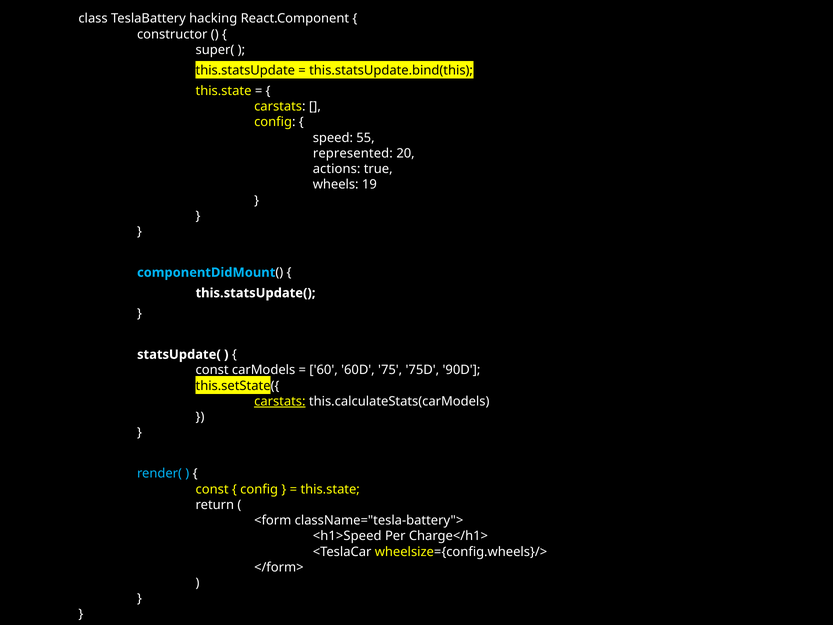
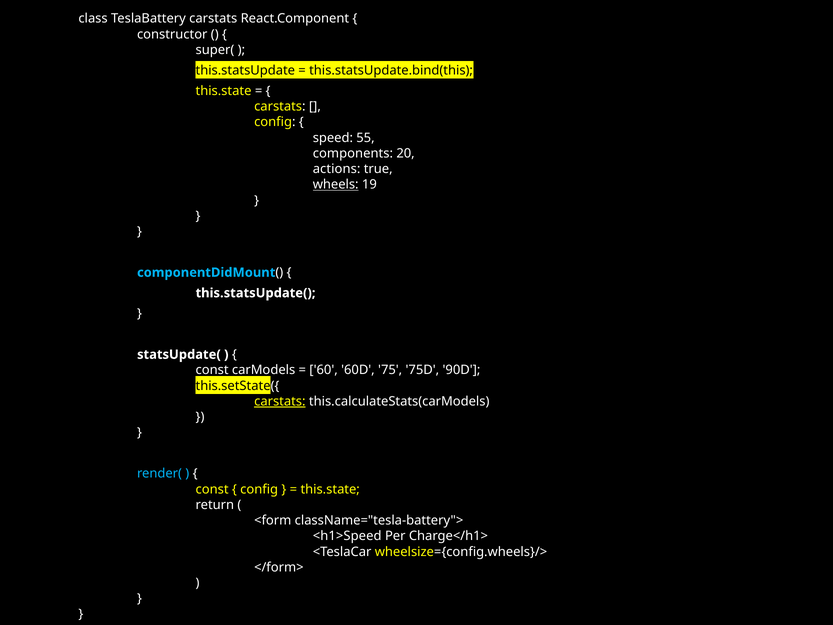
TeslaBattery hacking: hacking -> carstats
represented: represented -> components
wheels underline: none -> present
